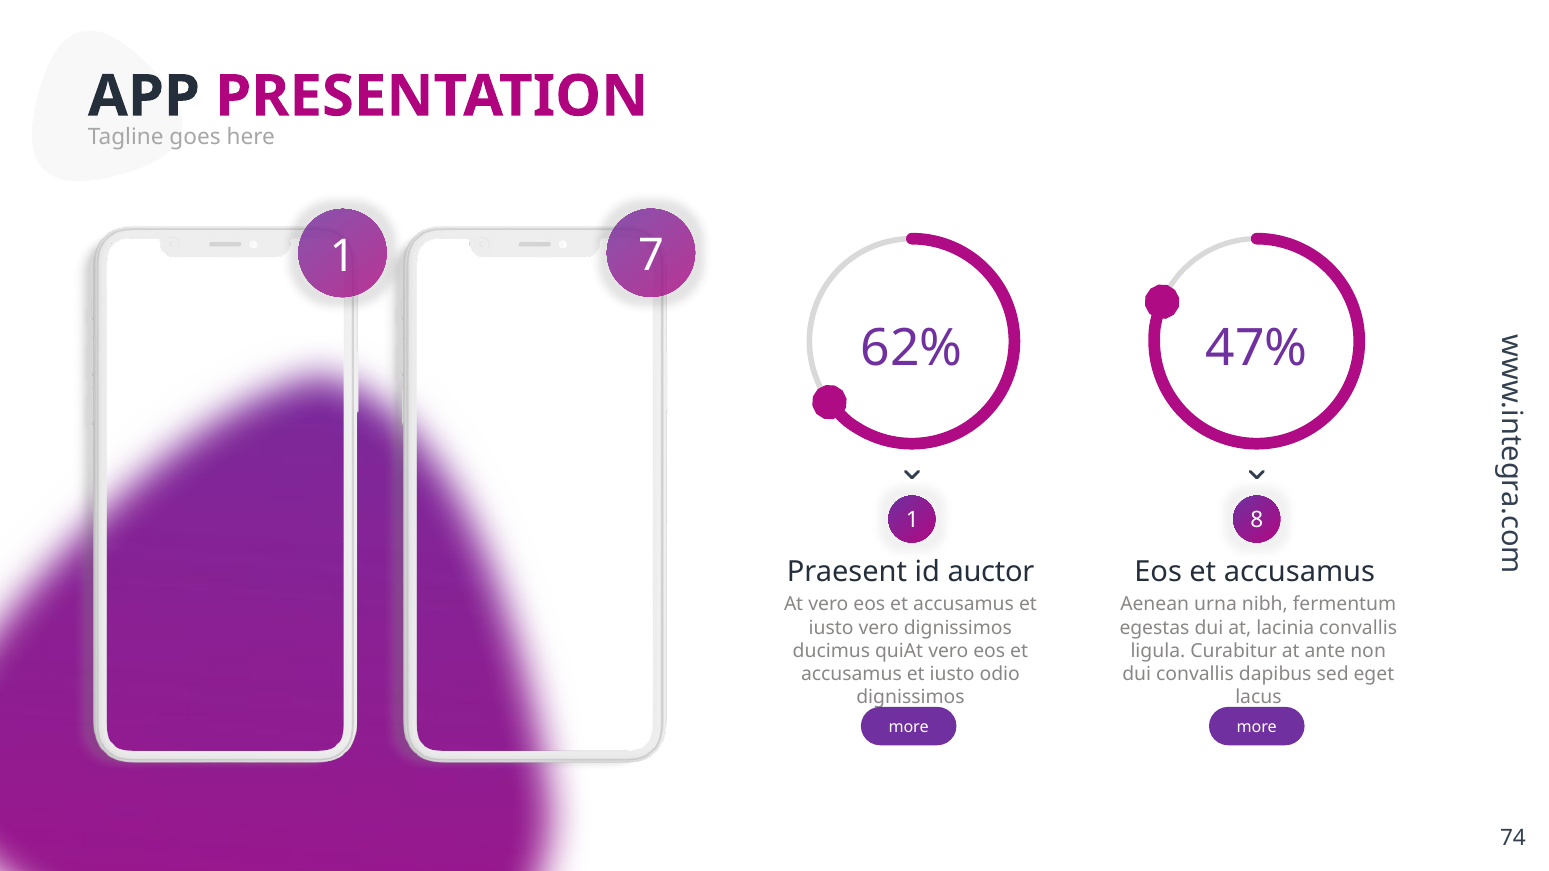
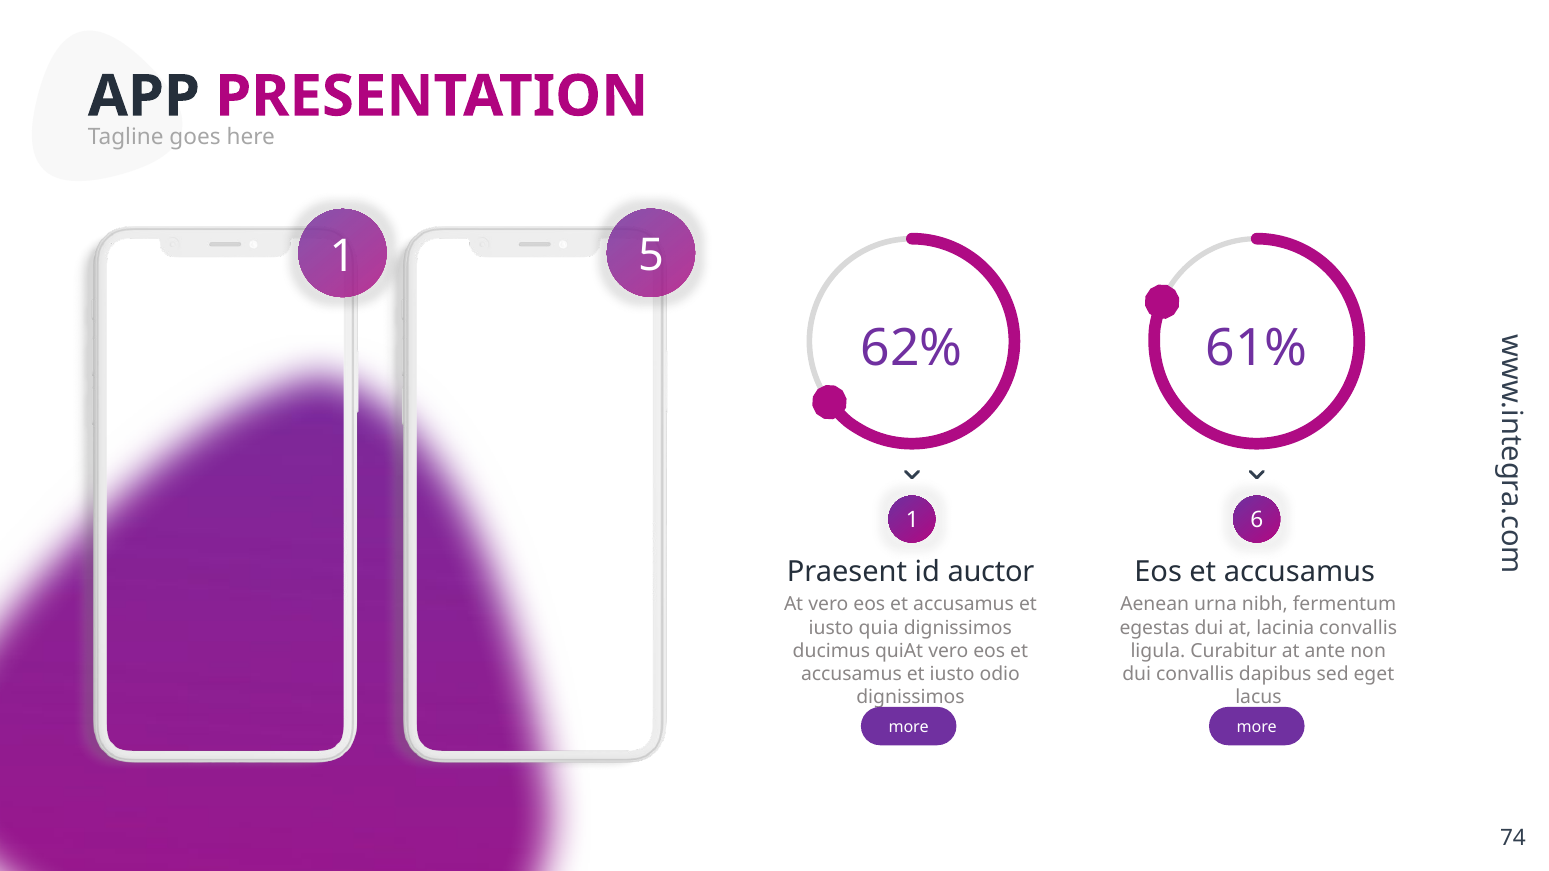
7: 7 -> 5
47%: 47% -> 61%
8: 8 -> 6
iusto vero: vero -> quia
